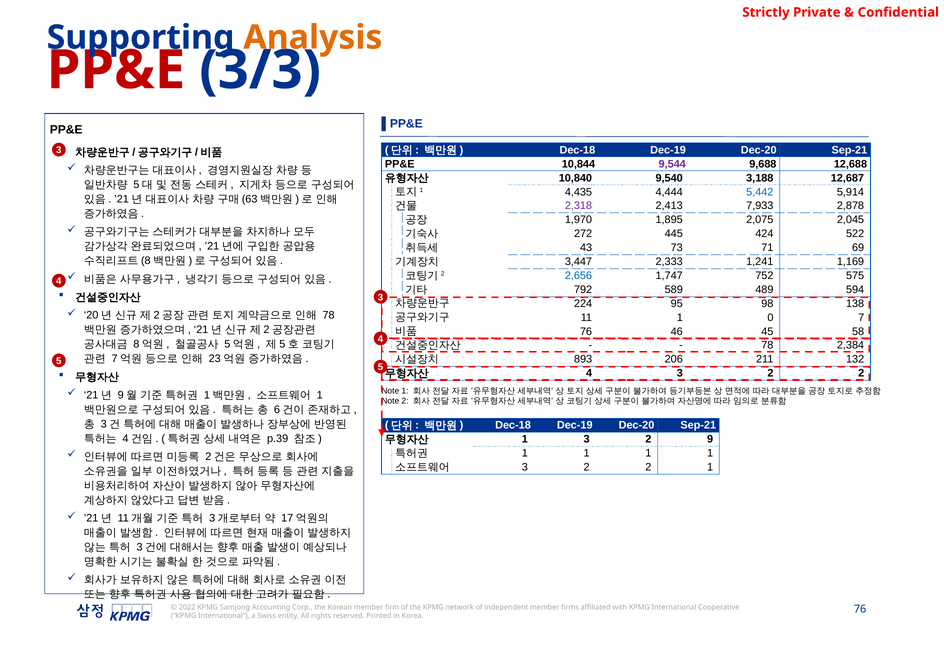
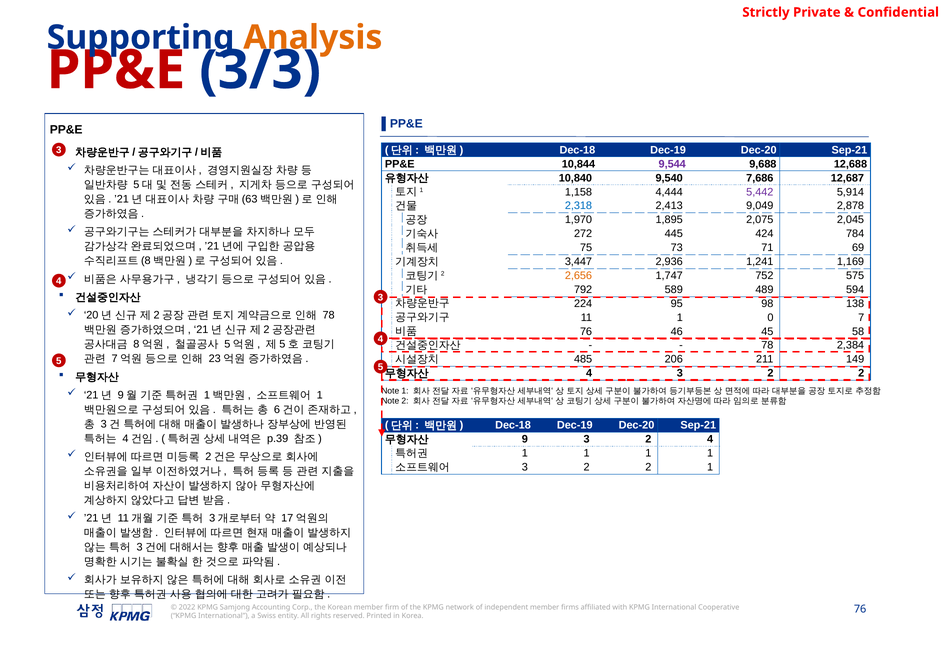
3,188: 3,188 -> 7,686
4,435: 4,435 -> 1,158
5,442 colour: blue -> purple
2,318 colour: purple -> blue
7,933: 7,933 -> 9,049
522: 522 -> 784
43: 43 -> 75
2,333: 2,333 -> 2,936
2,656 colour: blue -> orange
893: 893 -> 485
132: 132 -> 149
1 at (525, 440): 1 -> 9
2 9: 9 -> 4
